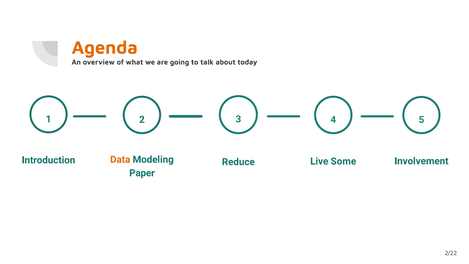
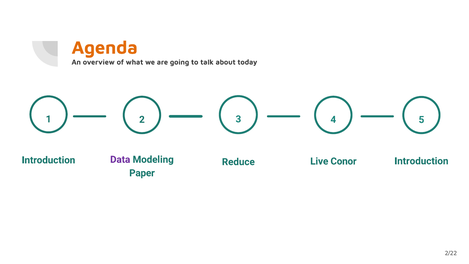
Data colour: orange -> purple
Involvement at (421, 161): Involvement -> Introduction
Some: Some -> Conor
